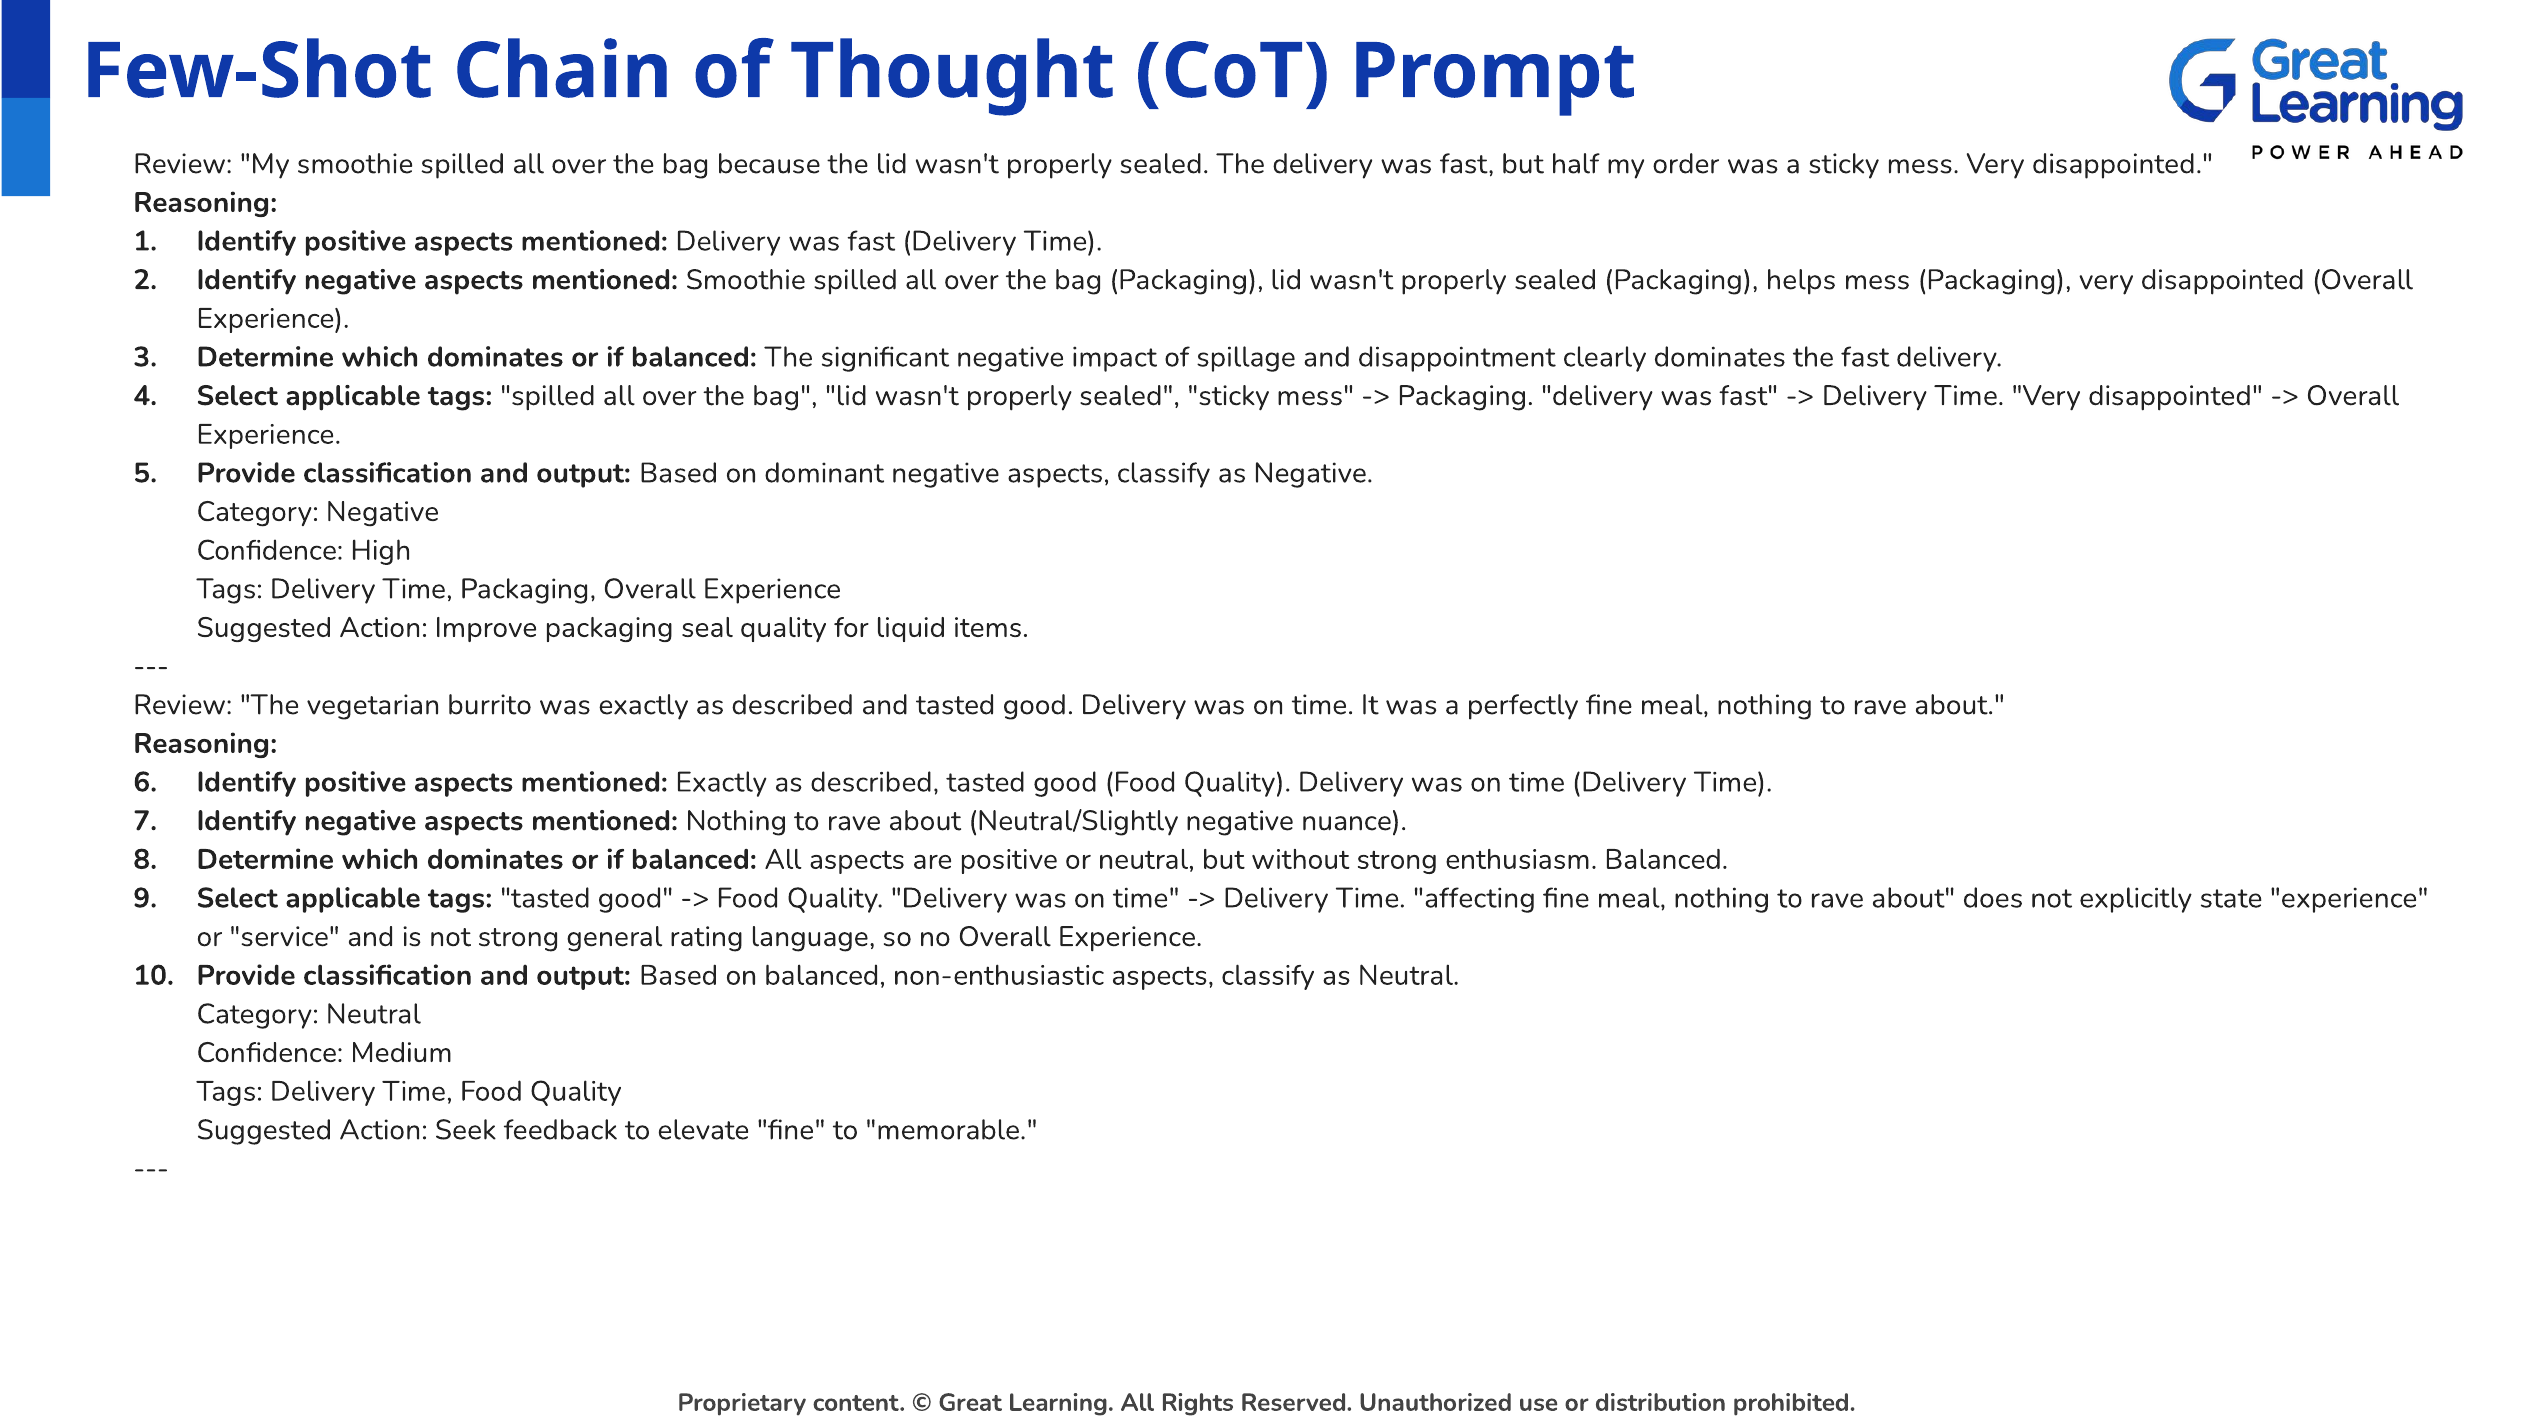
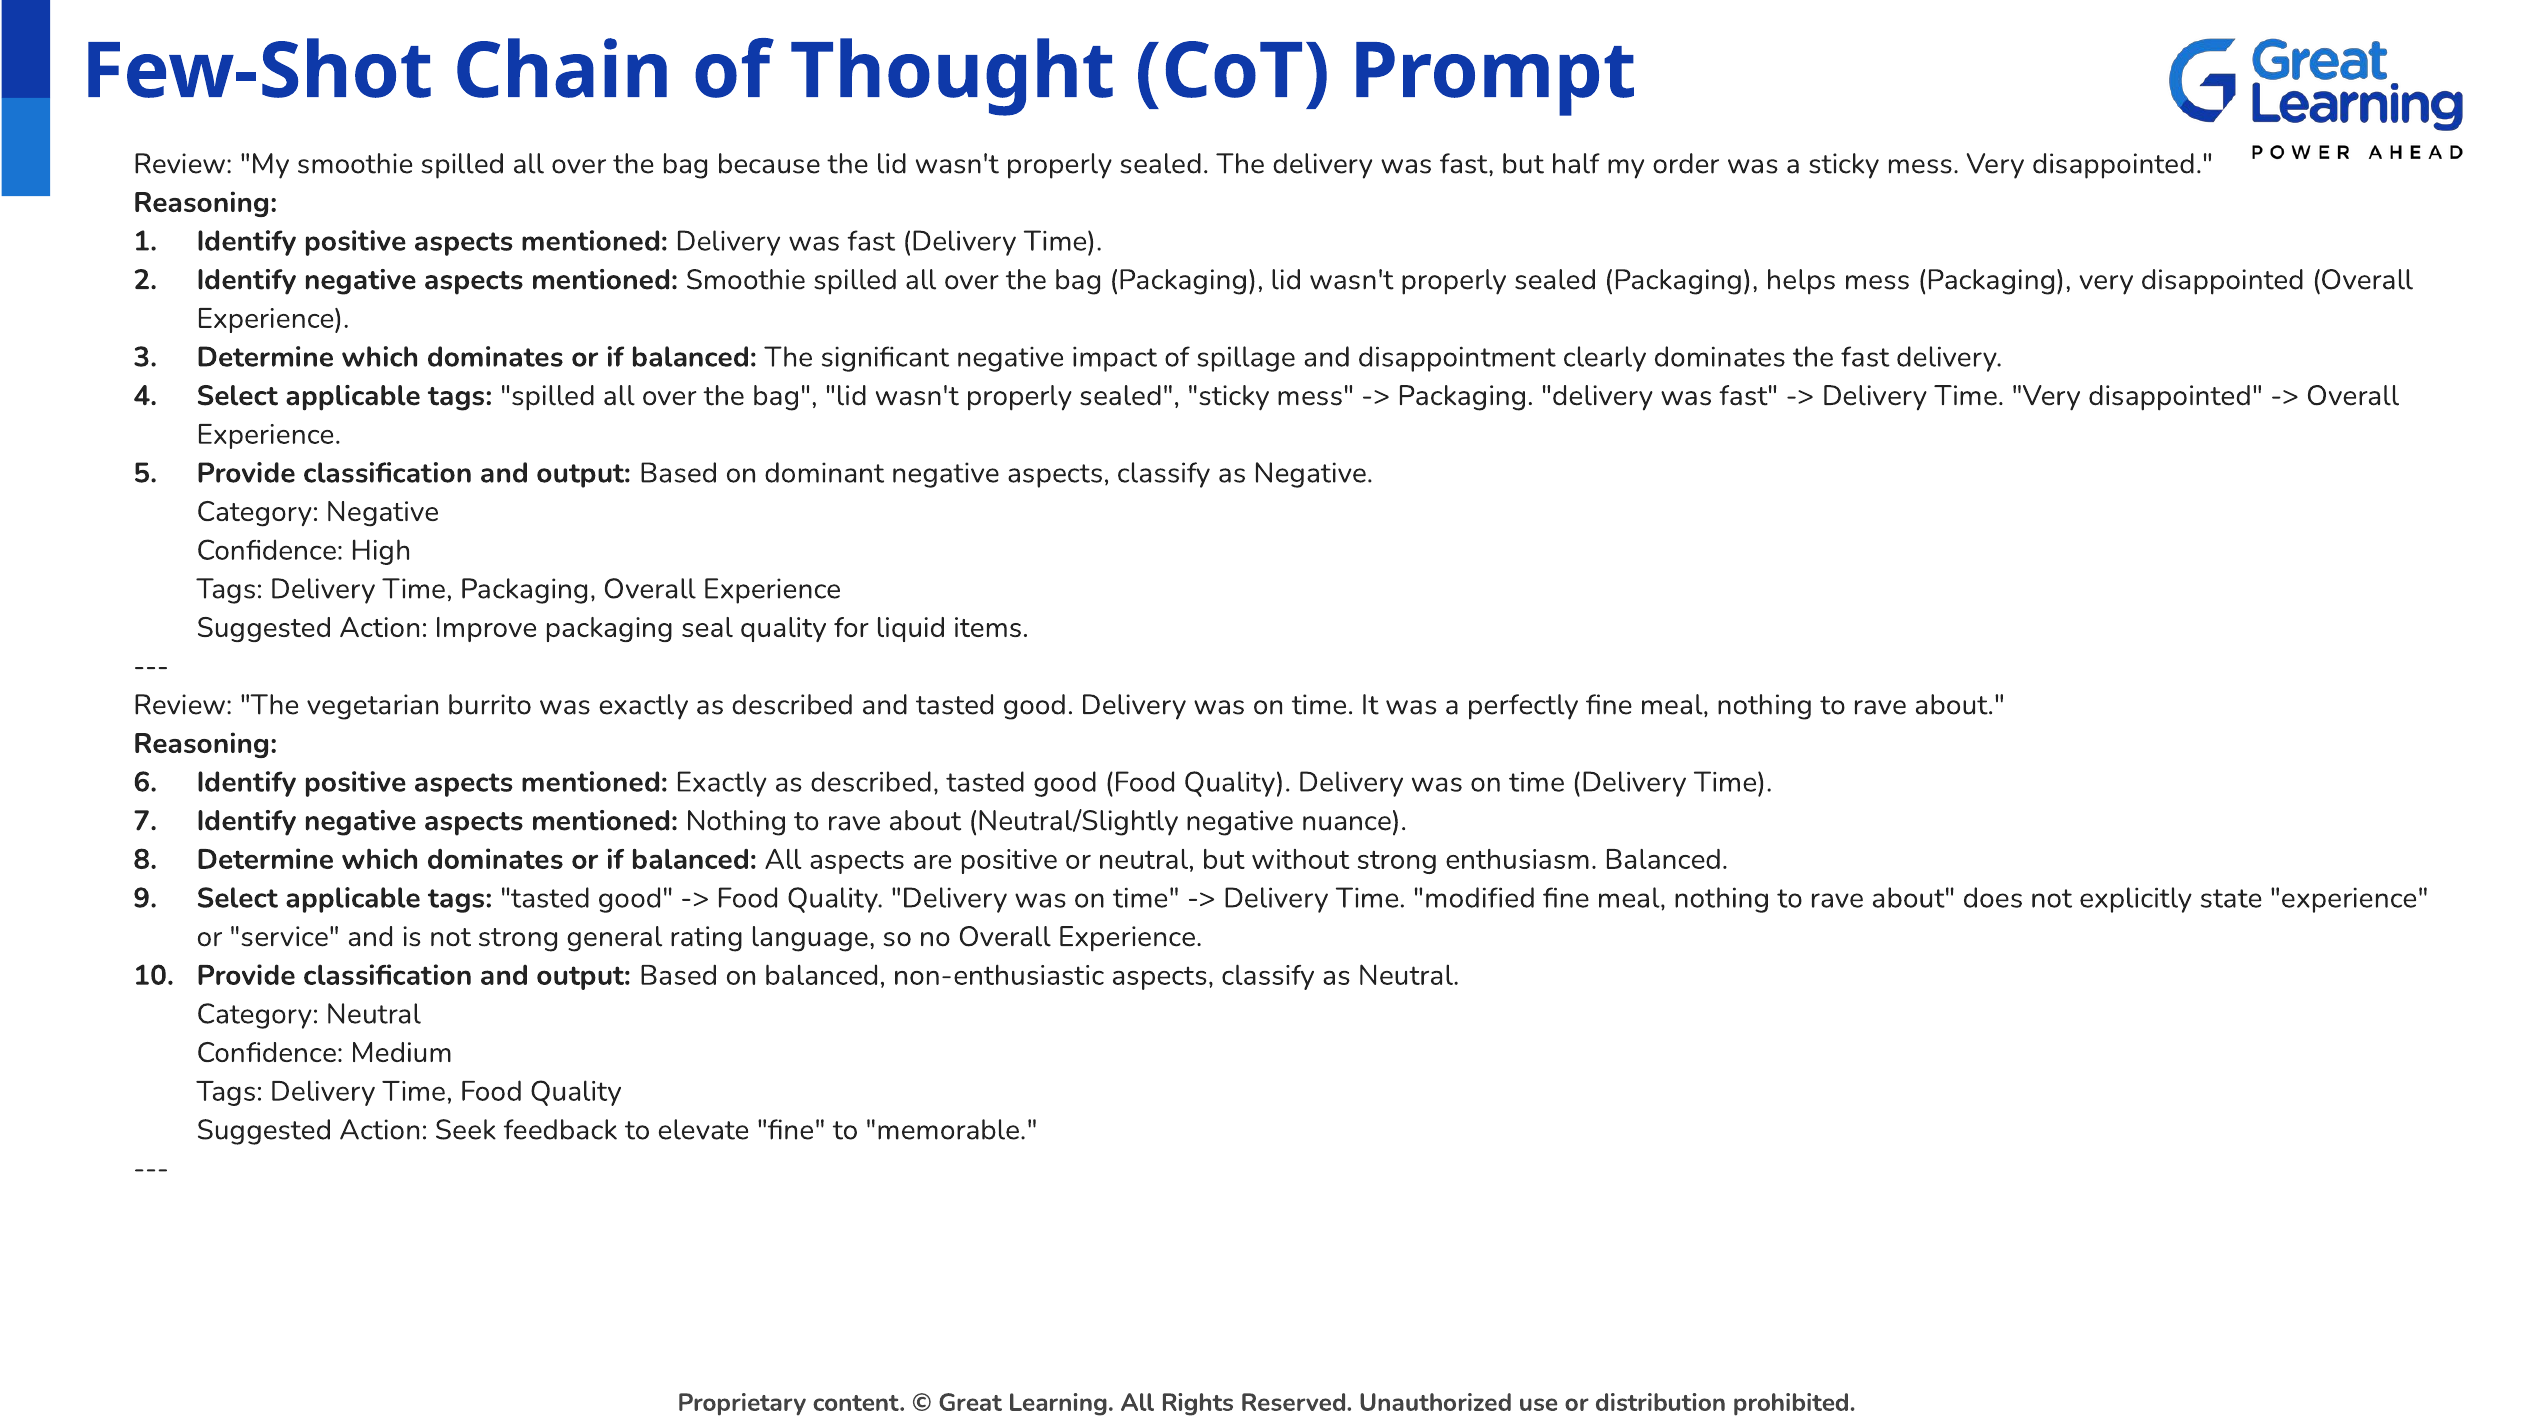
affecting: affecting -> modified
